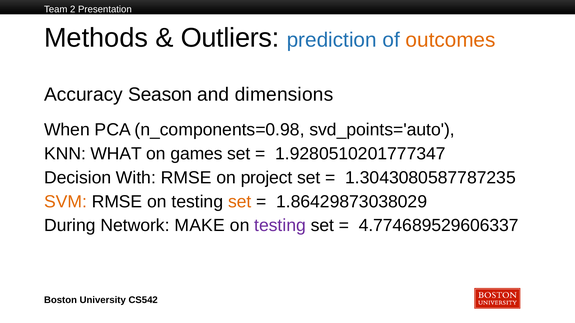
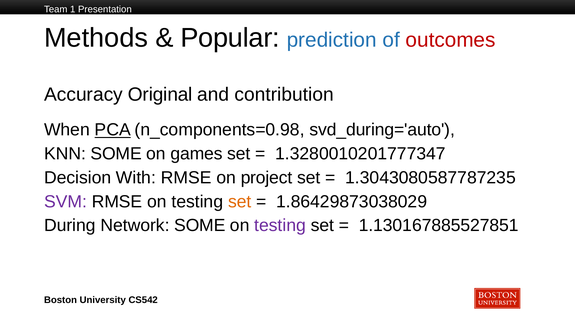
2: 2 -> 1
Outliers: Outliers -> Popular
outcomes colour: orange -> red
Season: Season -> Original
dimensions: dimensions -> contribution
PCA underline: none -> present
svd_points='auto: svd_points='auto -> svd_during='auto
KNN WHAT: WHAT -> SOME
1.9280510201777347: 1.9280510201777347 -> 1.3280010201777347
SVM colour: orange -> purple
Network MAKE: MAKE -> SOME
4.774689529606337: 4.774689529606337 -> 1.130167885527851
